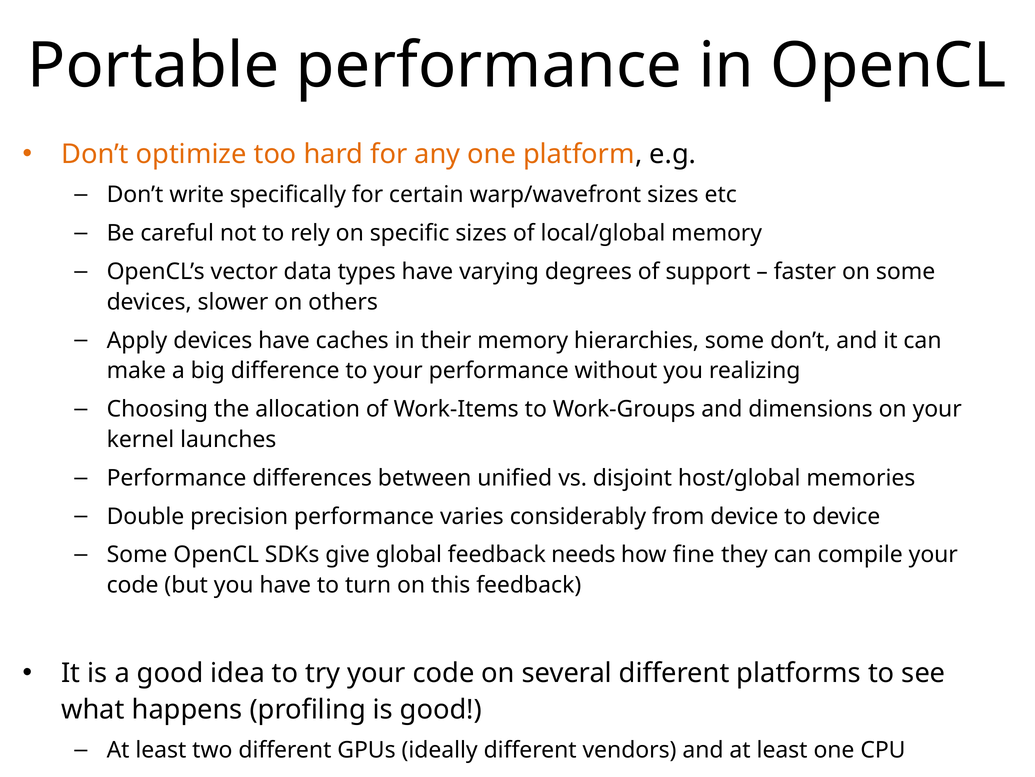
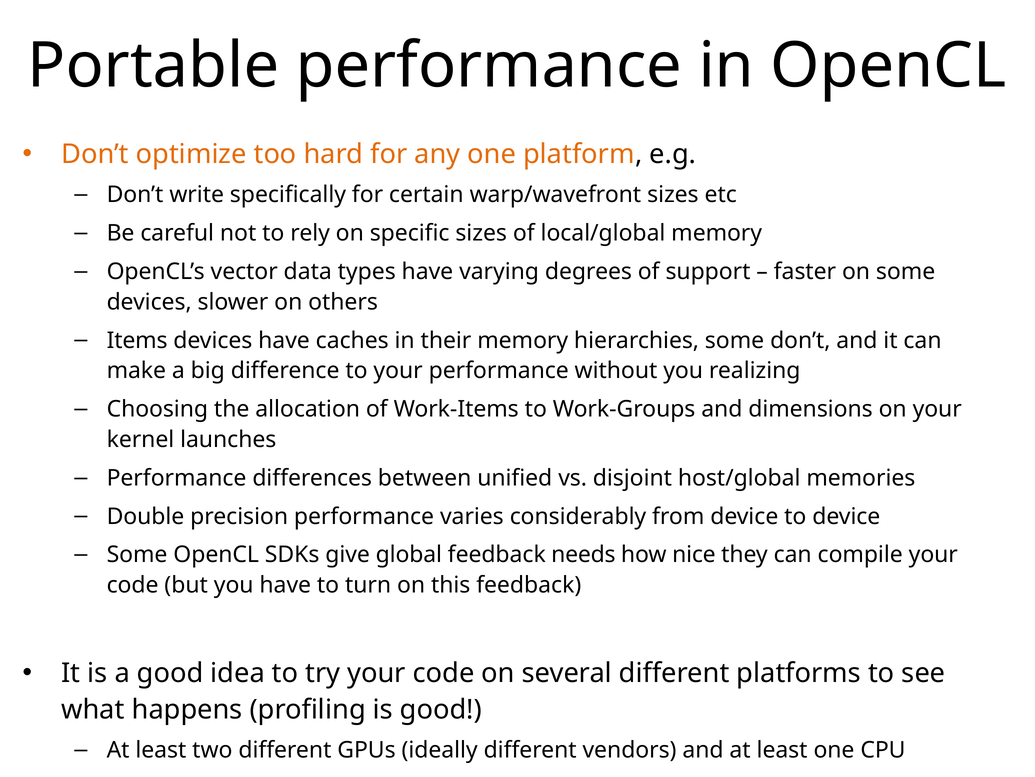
Apply: Apply -> Items
fine: fine -> nice
